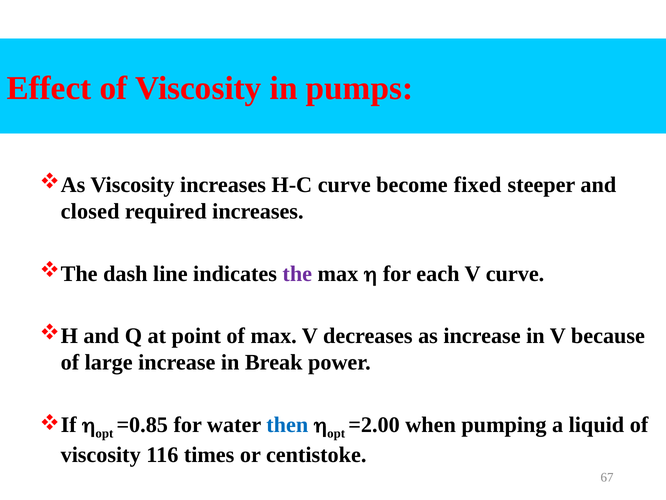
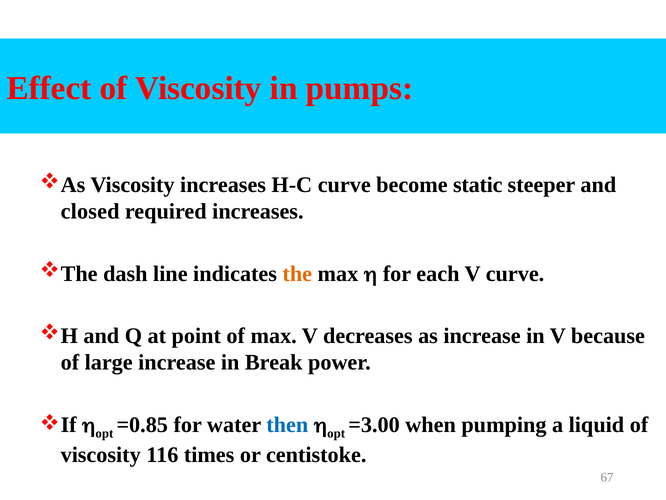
fixed: fixed -> static
the colour: purple -> orange
=2.00: =2.00 -> =3.00
